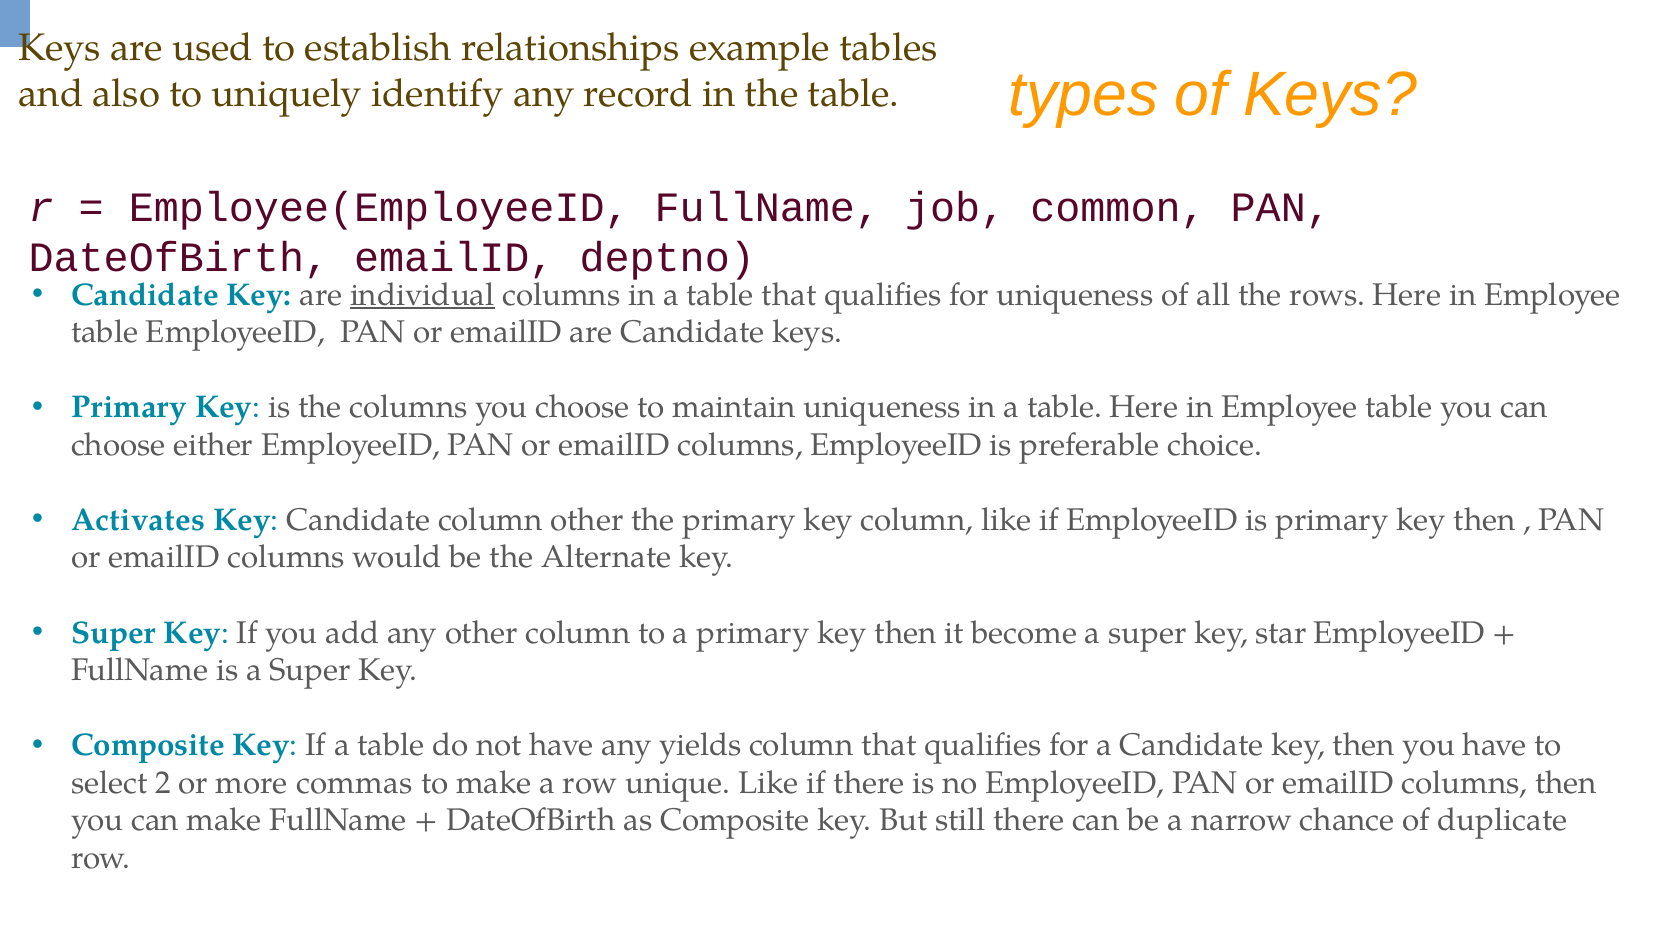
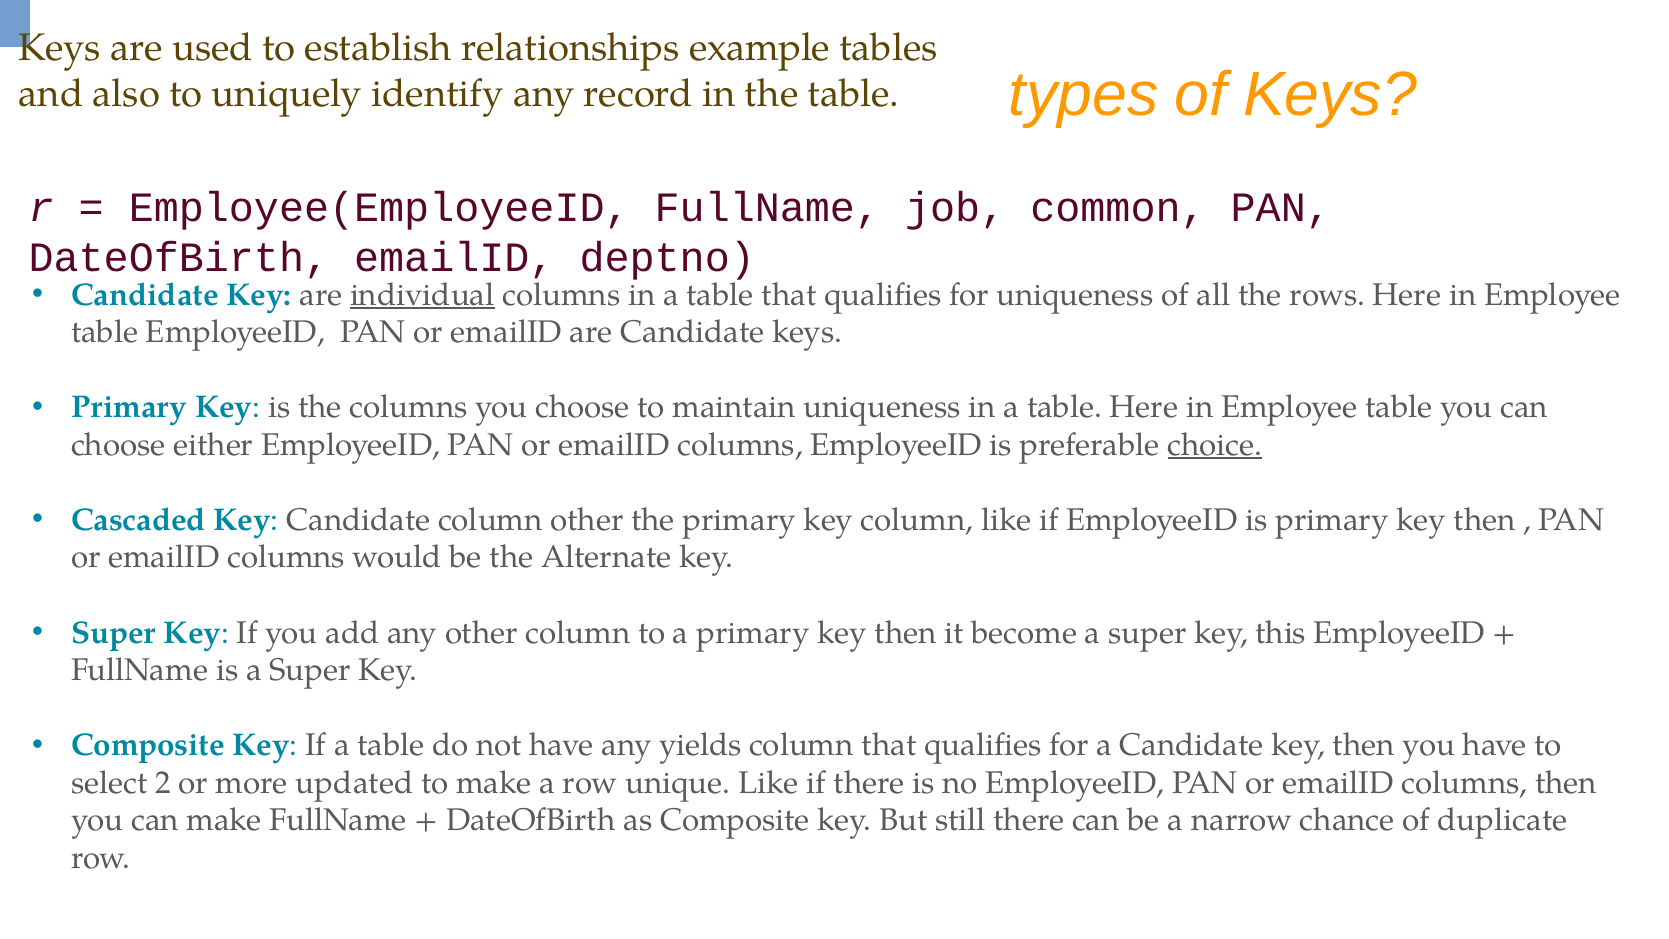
choice underline: none -> present
Activates: Activates -> Cascaded
star: star -> this
commas: commas -> updated
